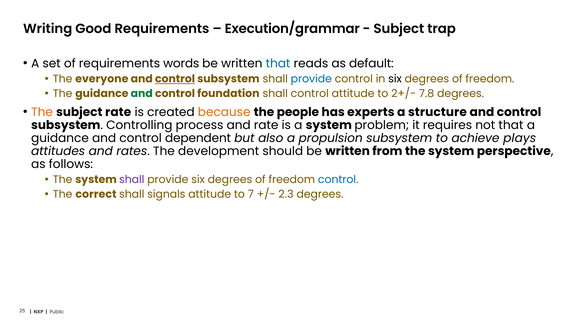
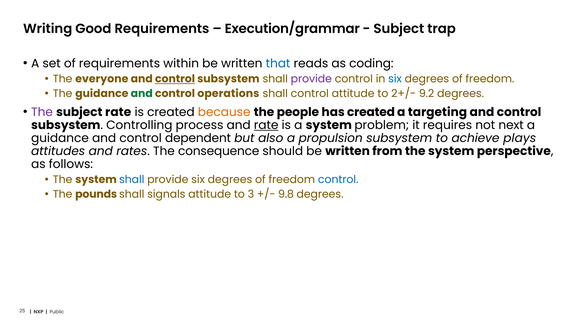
words: words -> within
default: default -> coding
provide at (311, 79) colour: blue -> purple
six at (395, 79) colour: black -> blue
foundation: foundation -> operations
7.8: 7.8 -> 9.2
The at (42, 112) colour: orange -> purple
has experts: experts -> created
structure: structure -> targeting
rate at (266, 125) underline: none -> present
not that: that -> next
development: development -> consequence
shall at (132, 179) colour: purple -> blue
correct: correct -> pounds
7: 7 -> 3
2.3: 2.3 -> 9.8
